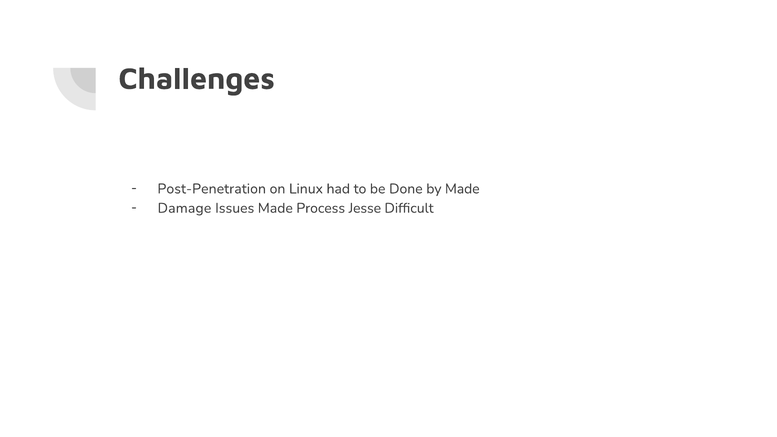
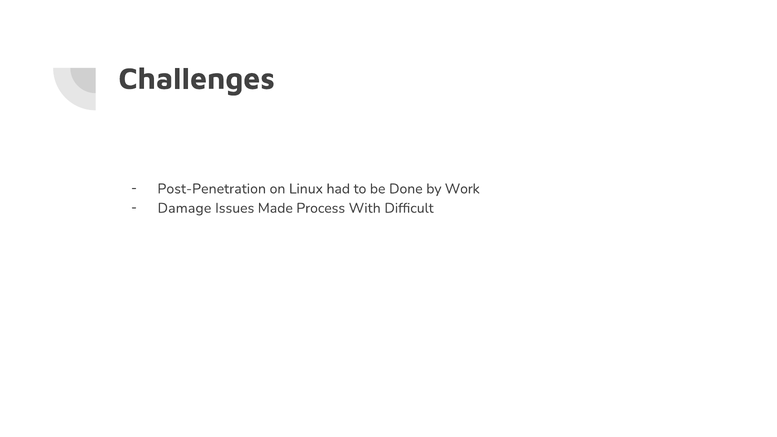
by Made: Made -> Work
Jesse: Jesse -> With
